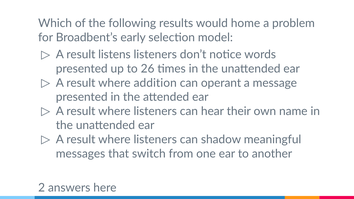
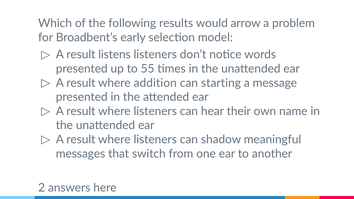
home: home -> arrow
26: 26 -> 55
operant: operant -> starting
